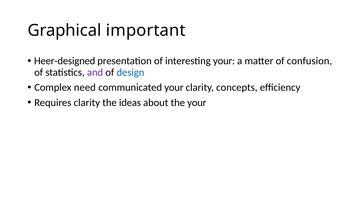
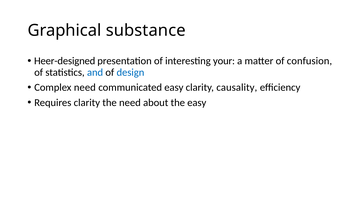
important: important -> substance
and colour: purple -> blue
communicated your: your -> easy
concepts: concepts -> causality
the ideas: ideas -> need
the your: your -> easy
